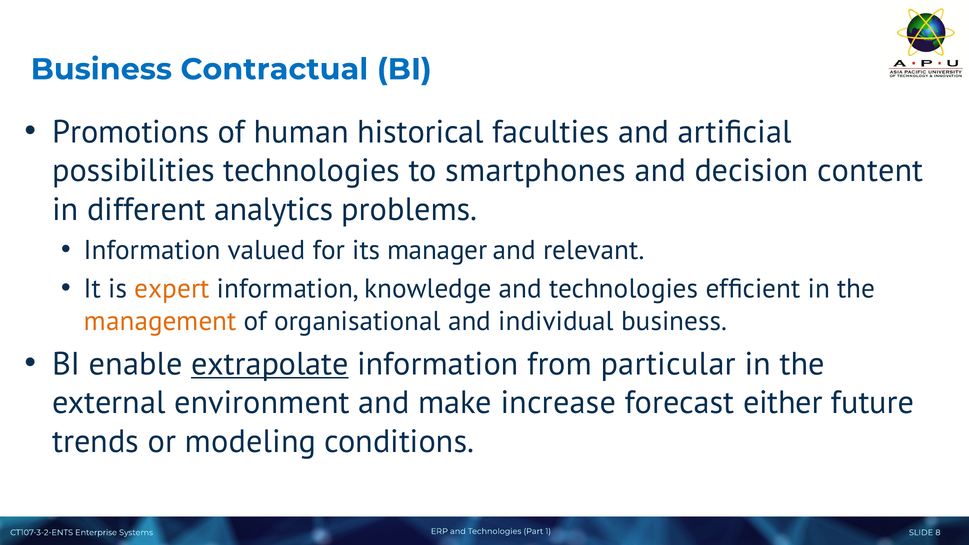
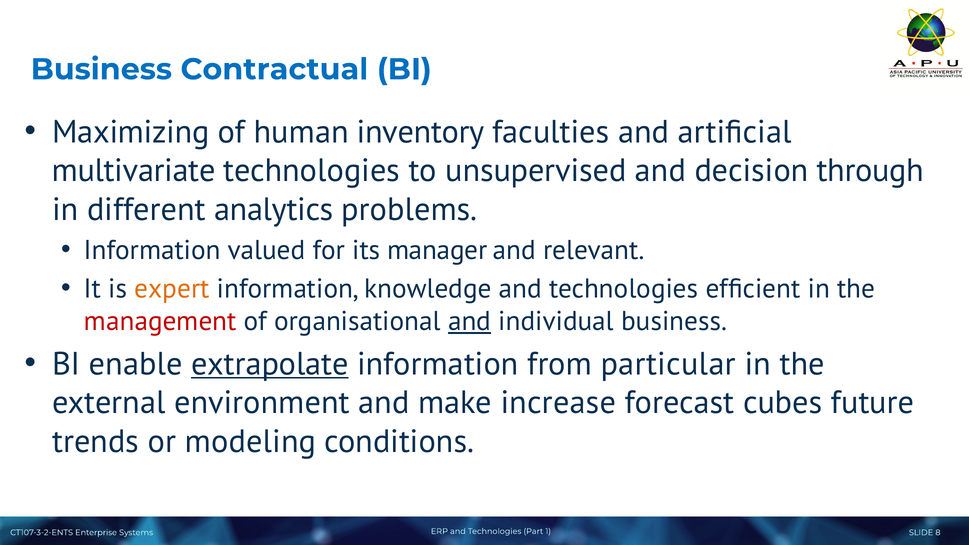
Promotions: Promotions -> Maximizing
historical: historical -> inventory
possibilities: possibilities -> multivariate
smartphones: smartphones -> unsupervised
content: content -> through
management colour: orange -> red
and at (470, 321) underline: none -> present
either: either -> cubes
